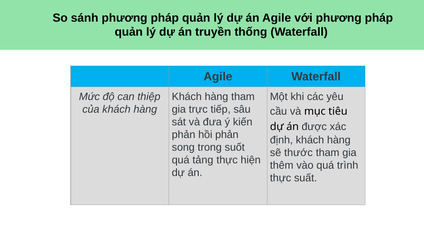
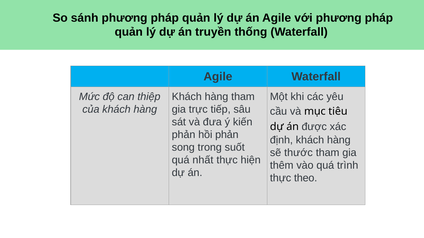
tảng: tảng -> nhất
suất: suất -> theo
